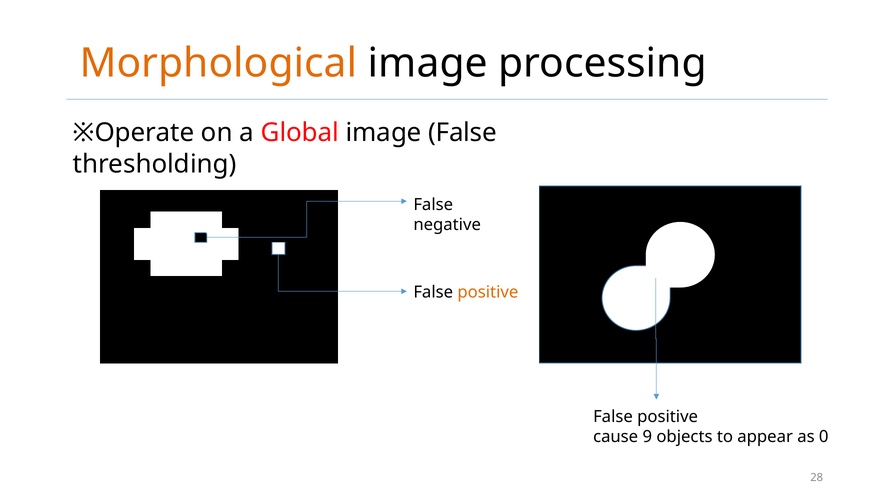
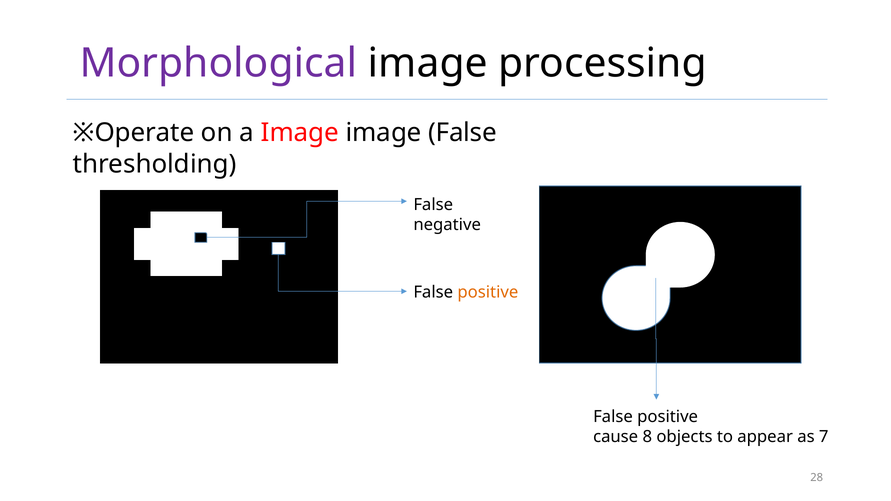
Morphological colour: orange -> purple
a Global: Global -> Image
9: 9 -> 8
0: 0 -> 7
